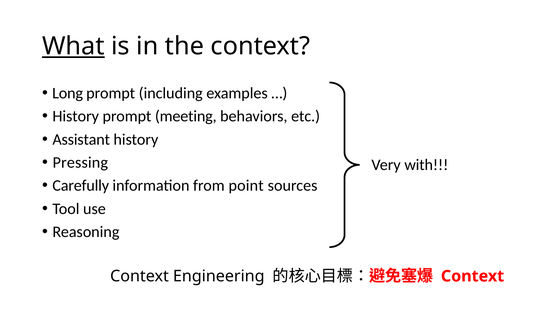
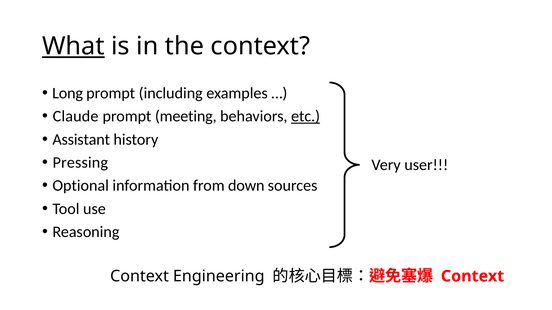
History at (76, 116): History -> Claude
etc underline: none -> present
with: with -> user
Carefully: Carefully -> Optional
point: point -> down
